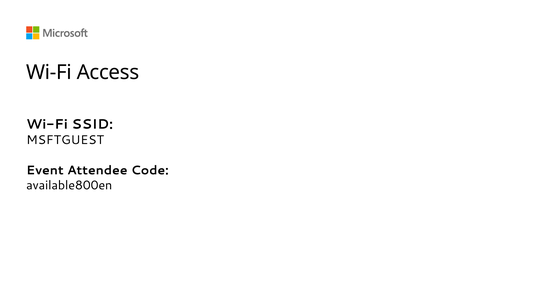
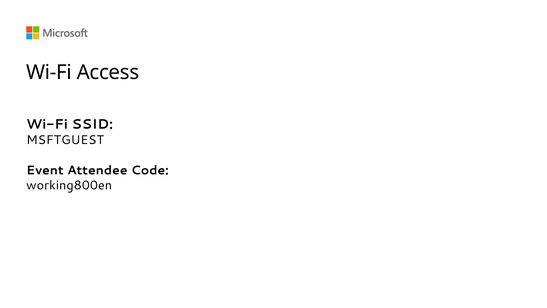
available800en: available800en -> working800en
